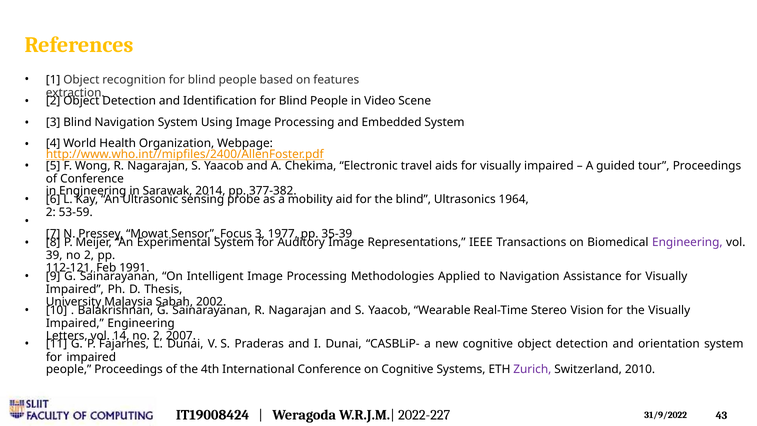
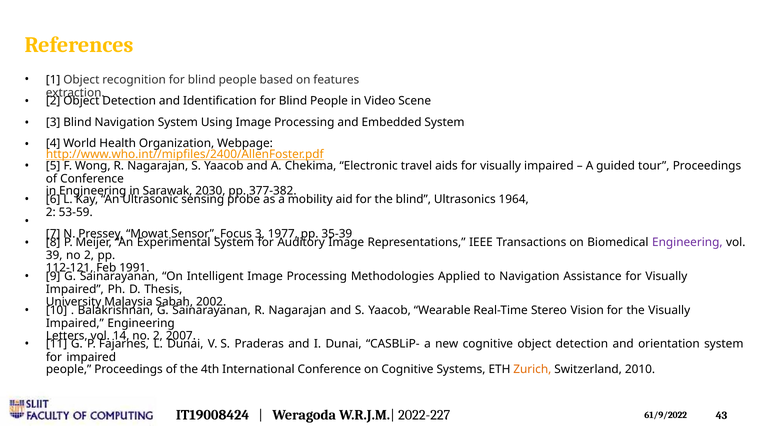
2014: 2014 -> 2030
Zurich colour: purple -> orange
31/9/2022: 31/9/2022 -> 61/9/2022
